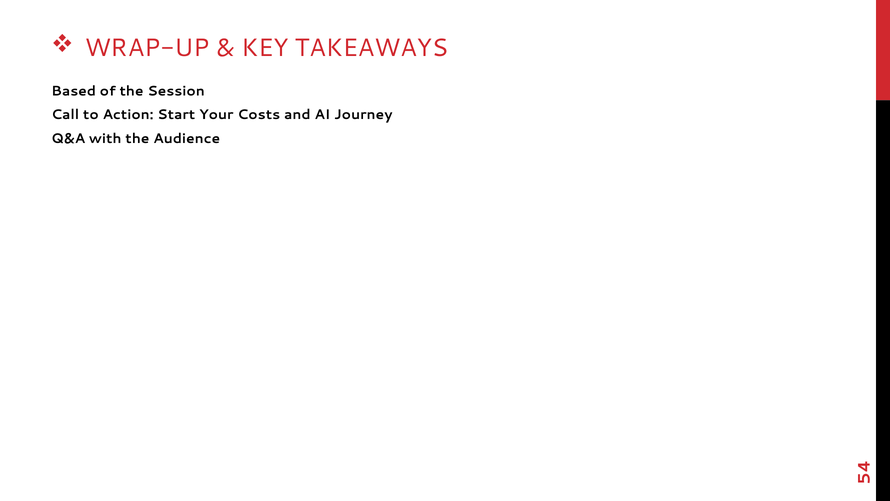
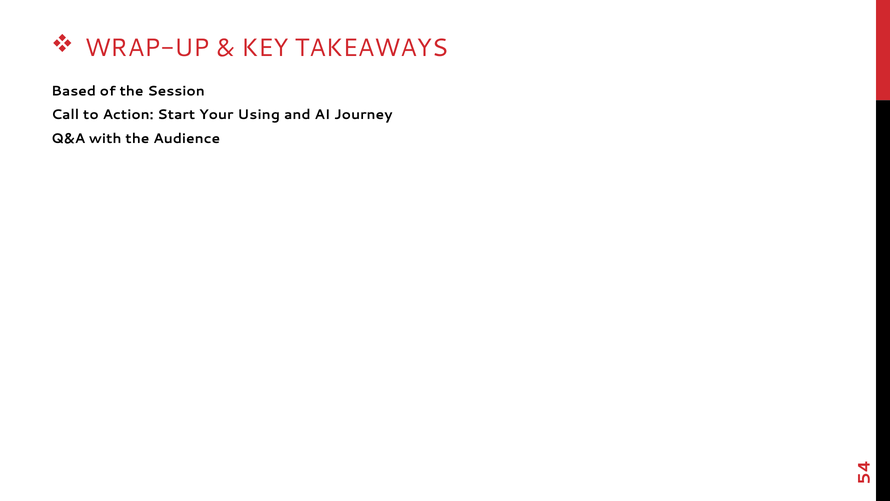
Costs: Costs -> Using
